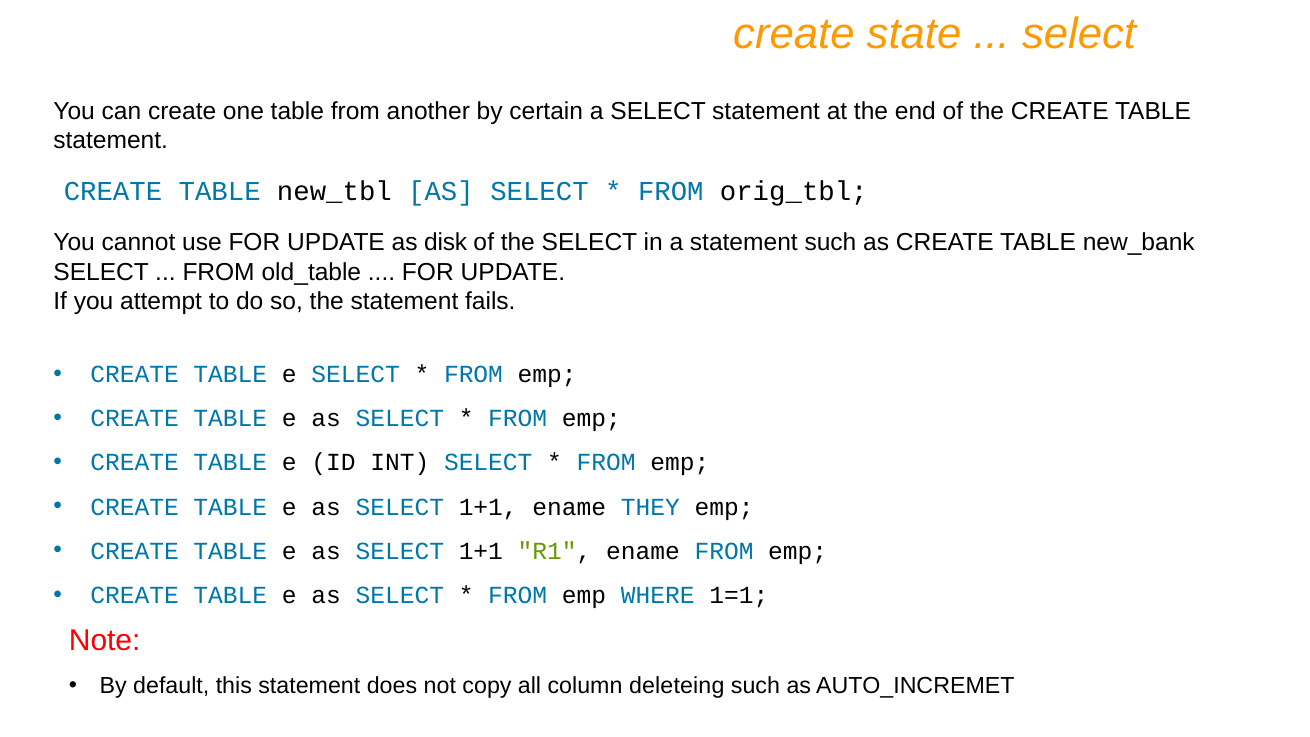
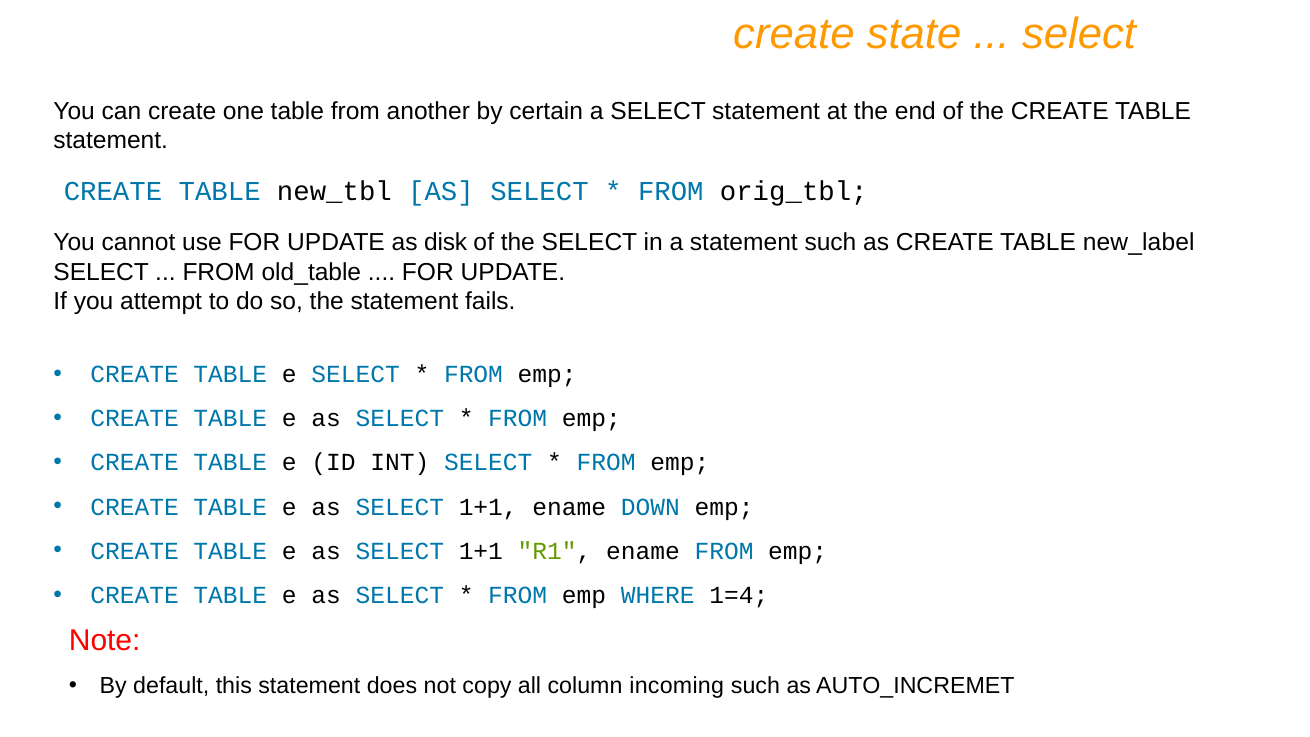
new_bank: new_bank -> new_label
THEY: THEY -> DOWN
1=1: 1=1 -> 1=4
deleteing: deleteing -> incoming
